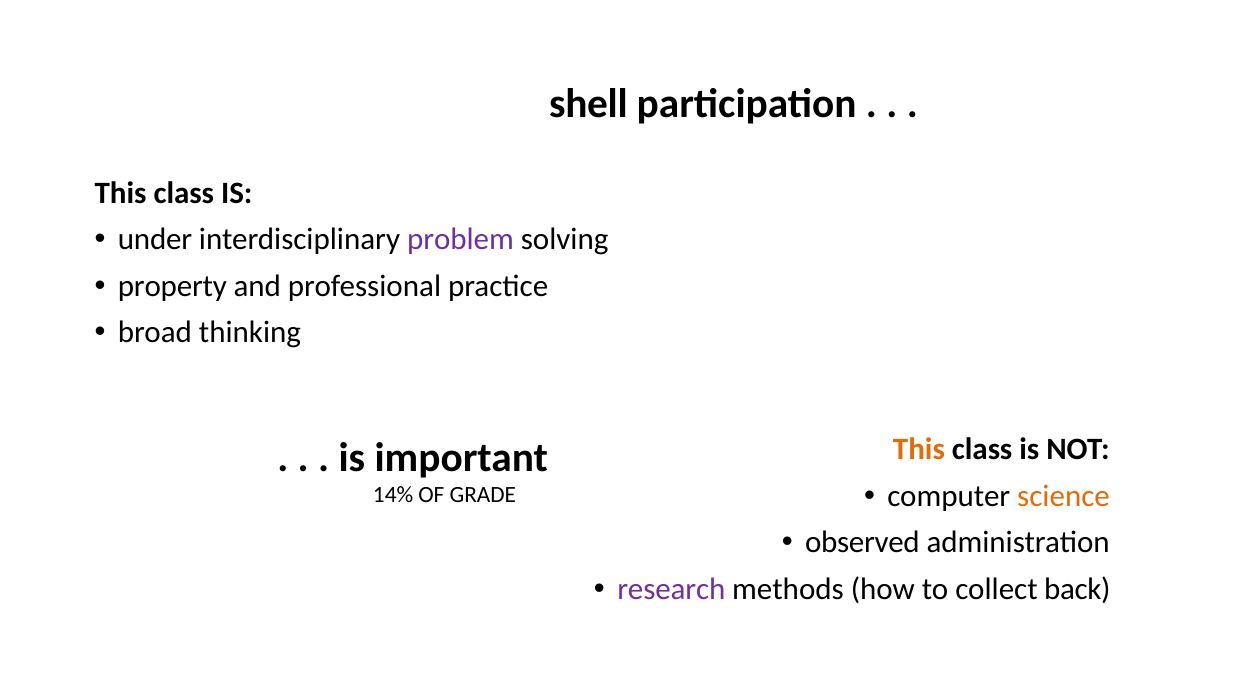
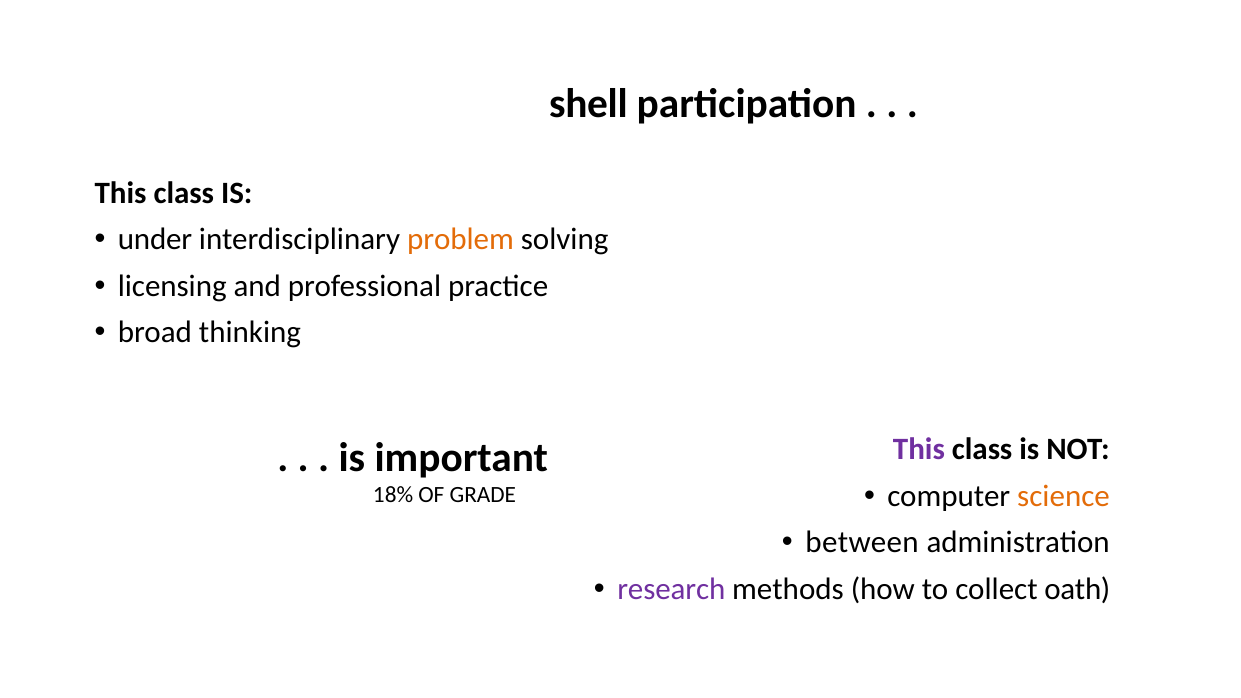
problem colour: purple -> orange
property: property -> licensing
This at (919, 450) colour: orange -> purple
14%: 14% -> 18%
observed: observed -> between
back: back -> oath
